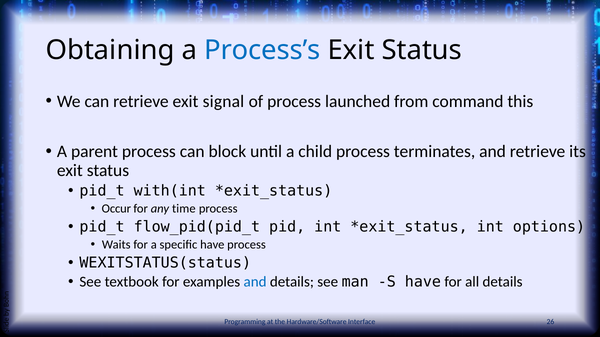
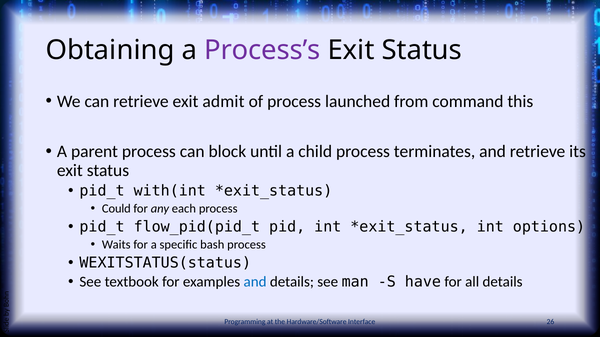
Process’s colour: blue -> purple
signal: signal -> admit
Occur: Occur -> Could
time: time -> each
specific have: have -> bash
